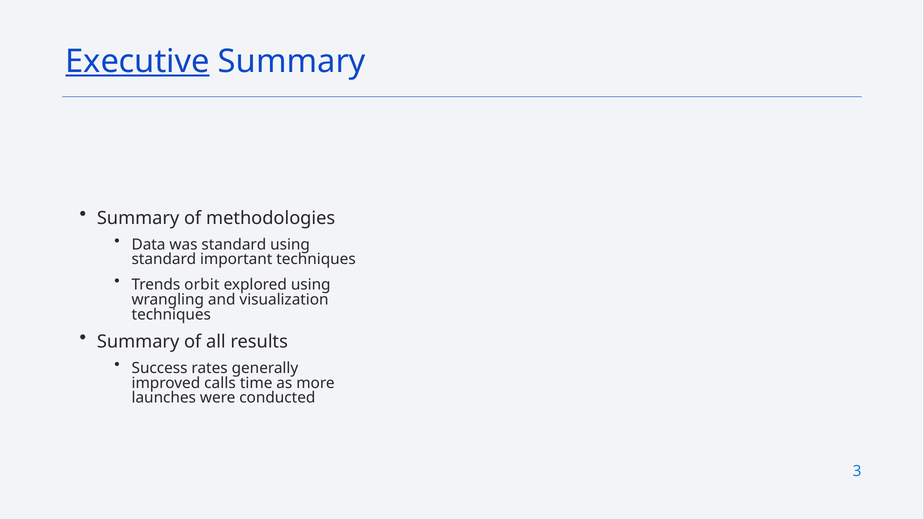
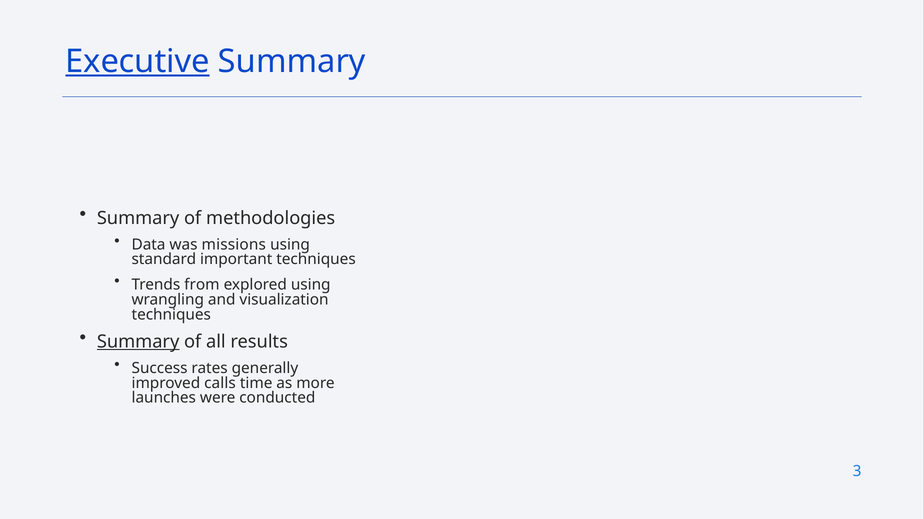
was standard: standard -> missions
orbit: orbit -> from
Summary at (138, 342) underline: none -> present
